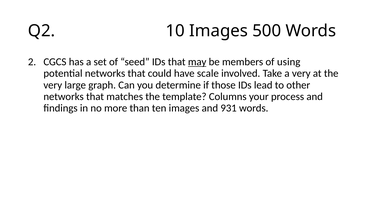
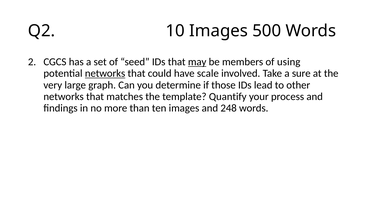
networks at (105, 74) underline: none -> present
a very: very -> sure
Columns: Columns -> Quantify
931: 931 -> 248
